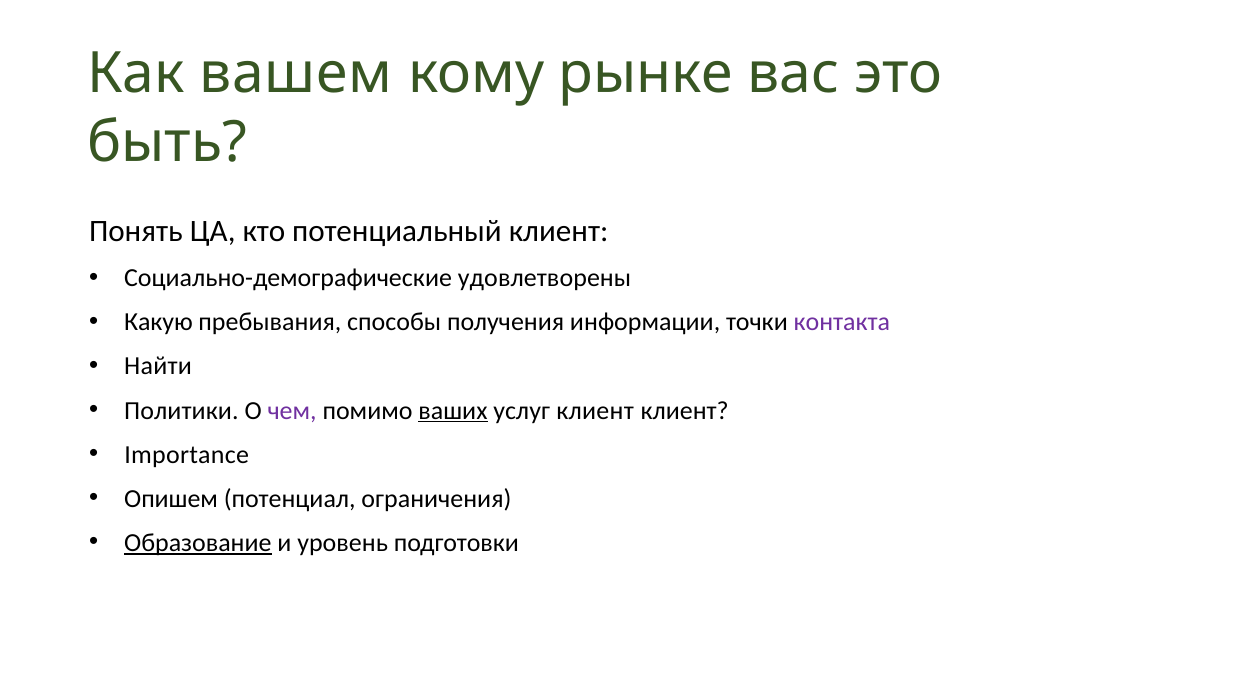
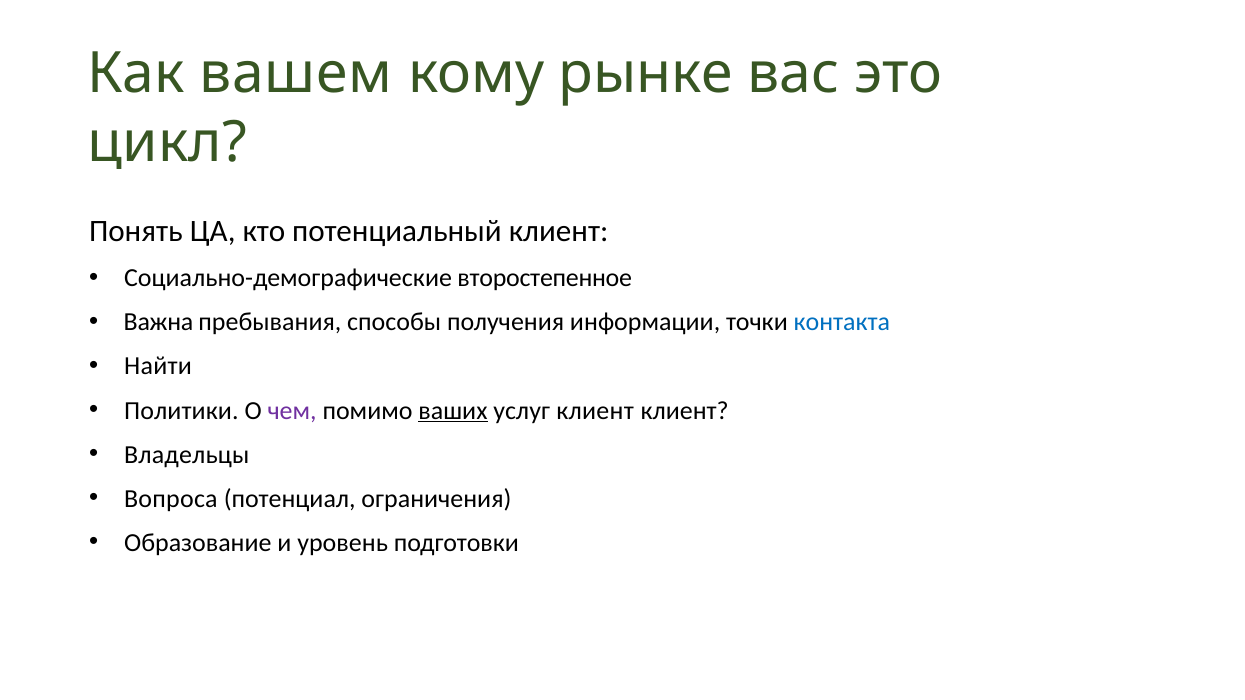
быть: быть -> цикл
удовлетворены: удовлетворены -> второстепенное
Какую: Какую -> Важна
контакта colour: purple -> blue
Importance: Importance -> Владельцы
Опишем: Опишем -> Вопроса
Образование underline: present -> none
